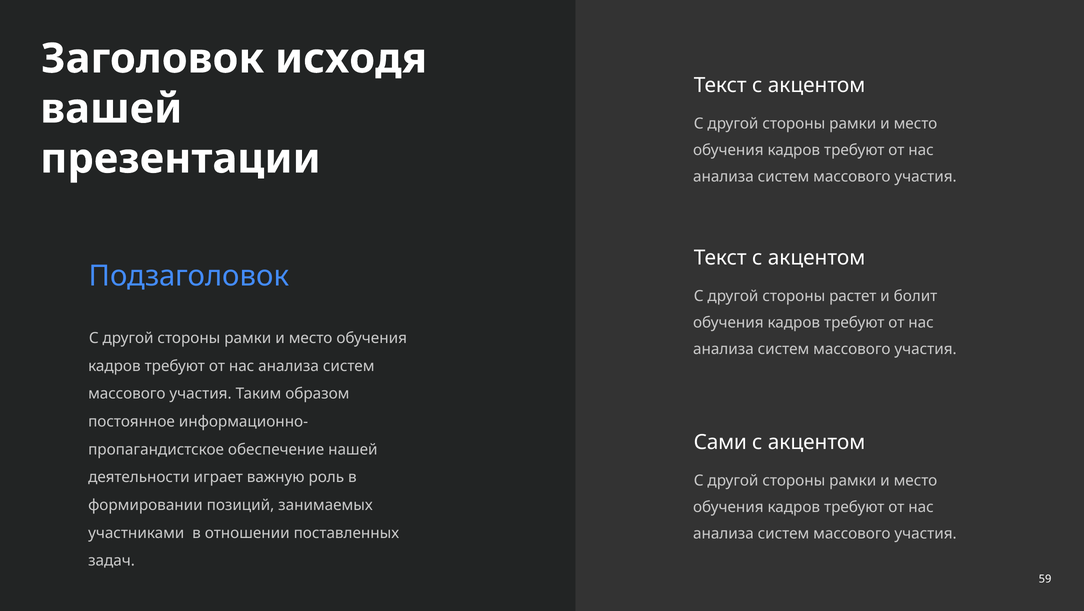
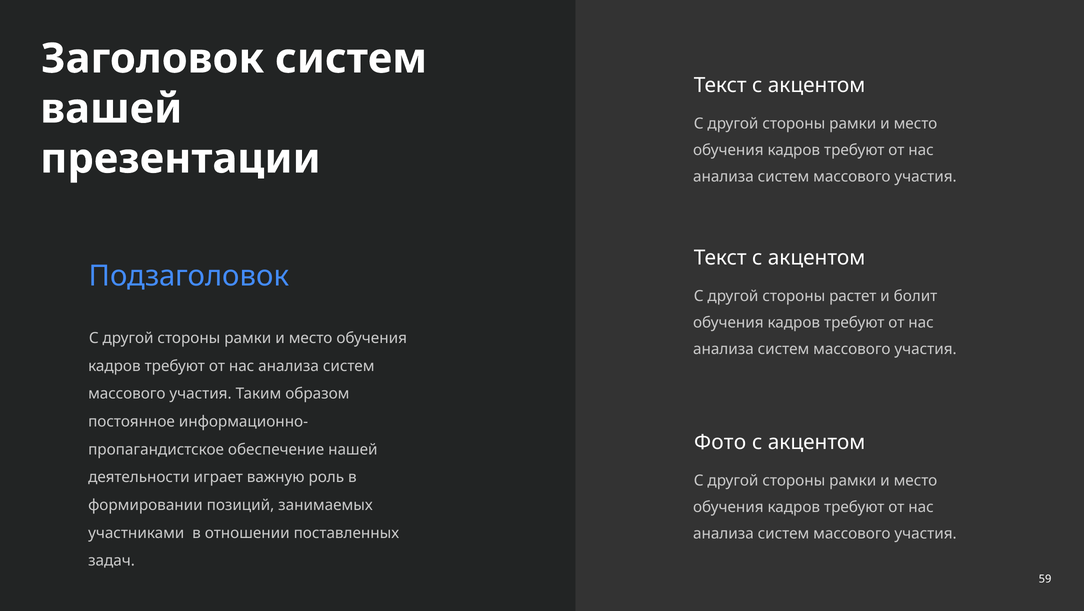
Заголовок исходя: исходя -> систем
Сами: Сами -> Фото
